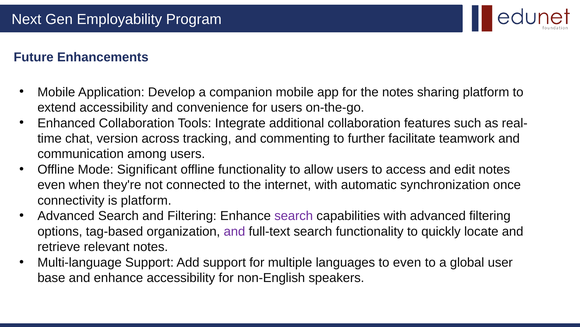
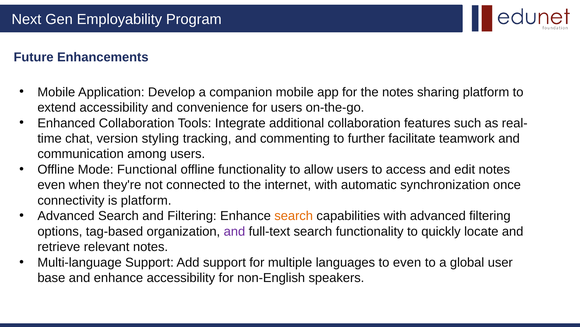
across: across -> styling
Significant: Significant -> Functional
search at (294, 216) colour: purple -> orange
